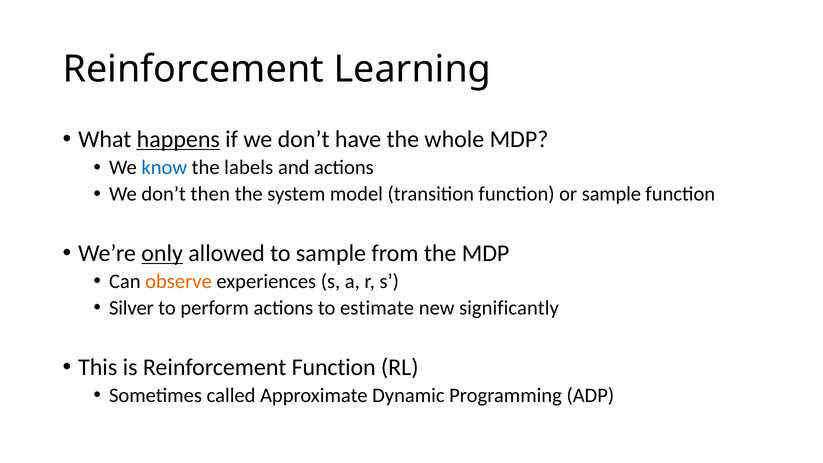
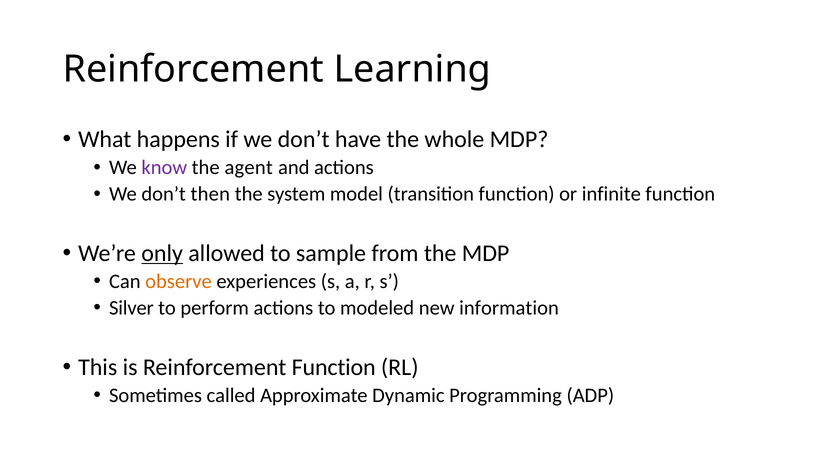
happens underline: present -> none
know colour: blue -> purple
labels: labels -> agent
or sample: sample -> infinite
estimate: estimate -> modeled
significantly: significantly -> information
